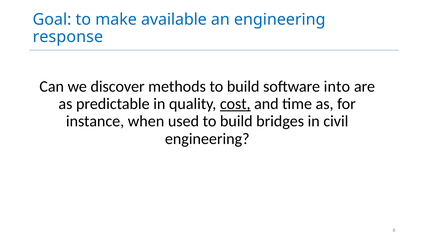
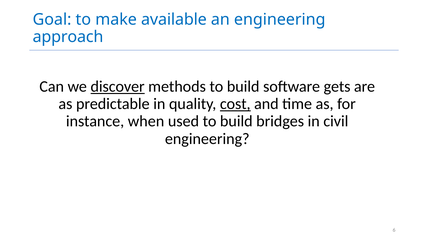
response: response -> approach
discover underline: none -> present
into: into -> gets
